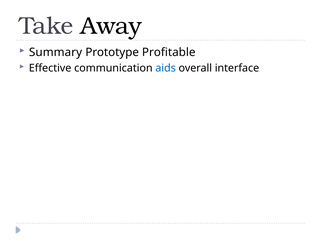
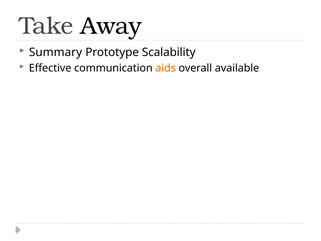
Profitable: Profitable -> Scalability
aids colour: blue -> orange
interface: interface -> available
